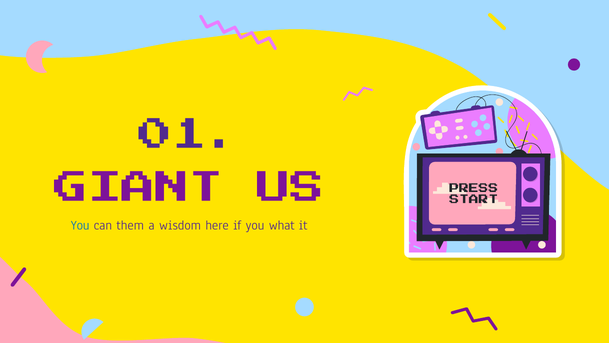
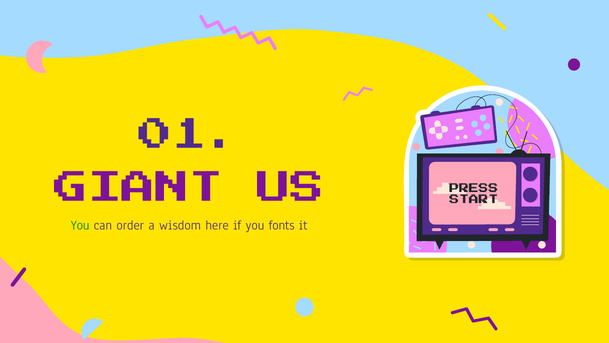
You at (80, 225) colour: blue -> green
them: them -> order
what: what -> fonts
